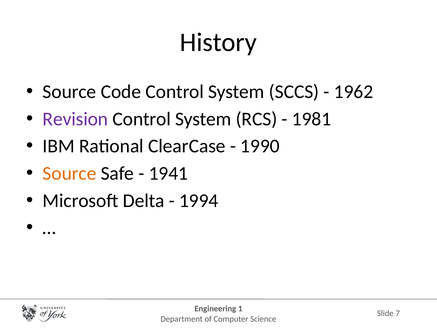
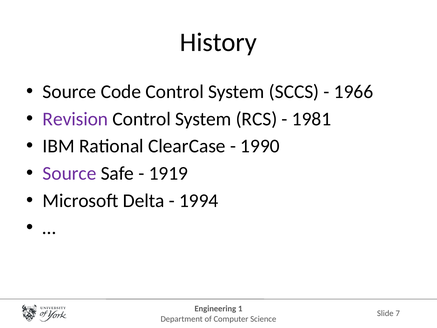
1962: 1962 -> 1966
Source at (69, 173) colour: orange -> purple
1941: 1941 -> 1919
